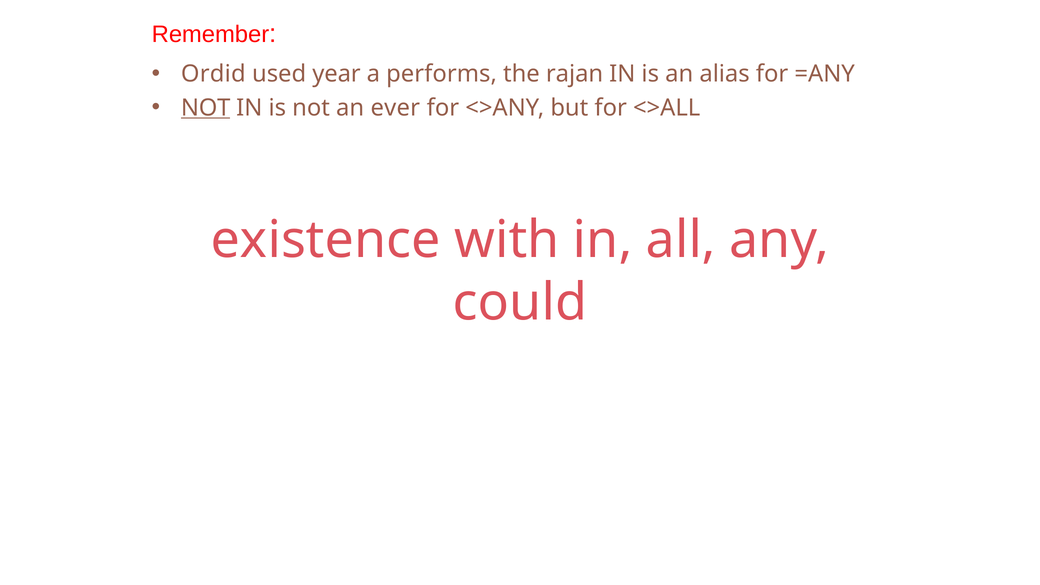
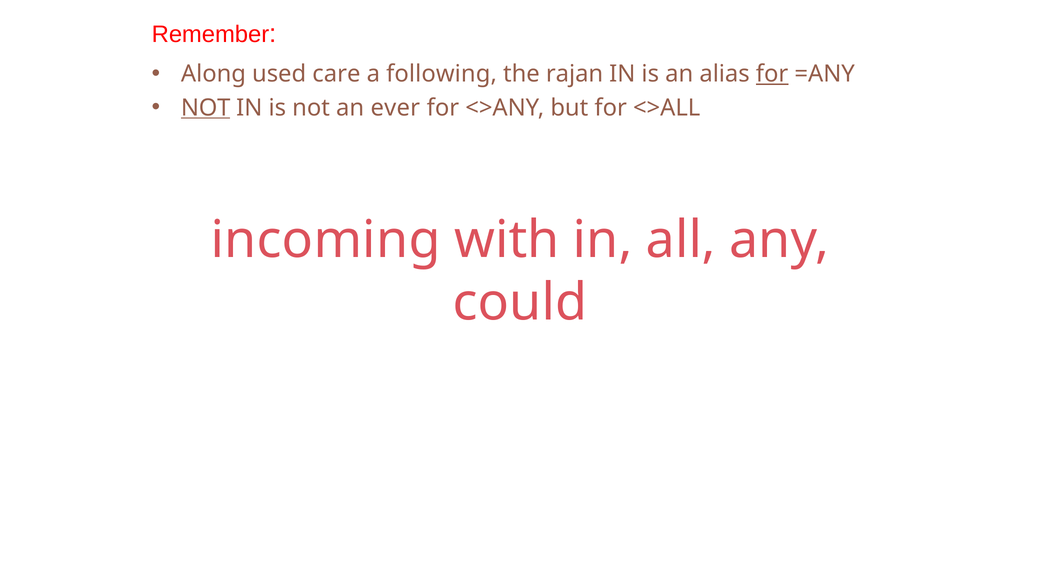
Ordid: Ordid -> Along
year: year -> care
performs: performs -> following
for at (772, 74) underline: none -> present
existence: existence -> incoming
